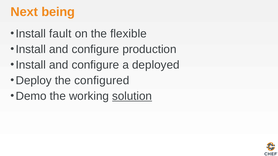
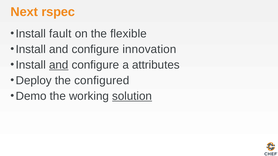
being: being -> rspec
production: production -> innovation
and at (59, 65) underline: none -> present
deployed: deployed -> attributes
